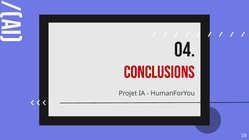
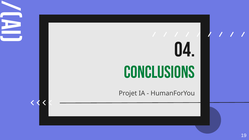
Conclusions colour: red -> green
